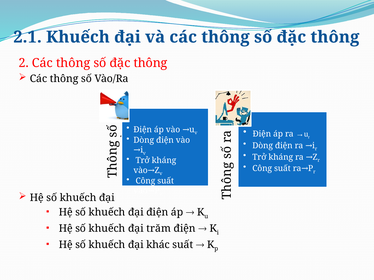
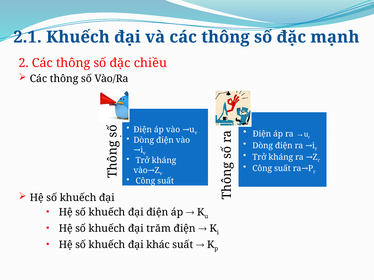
thông at (335, 37): thông -> mạnh
thông at (151, 63): thông -> chiều
